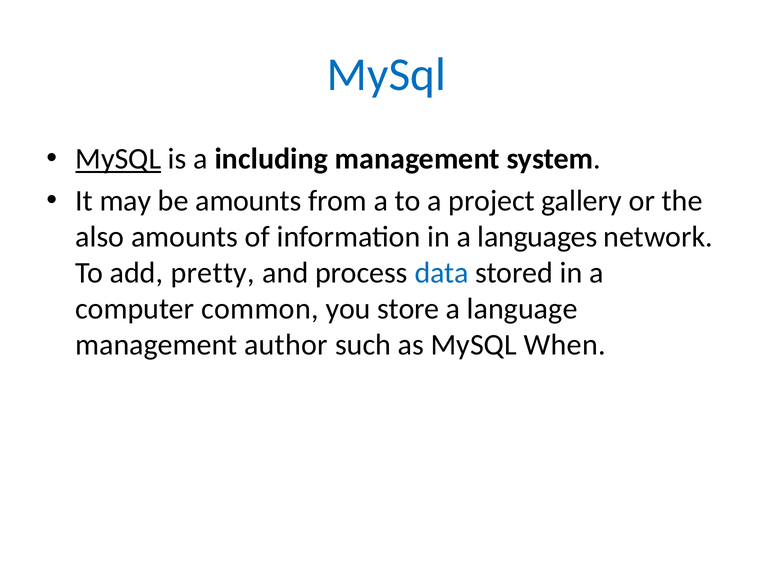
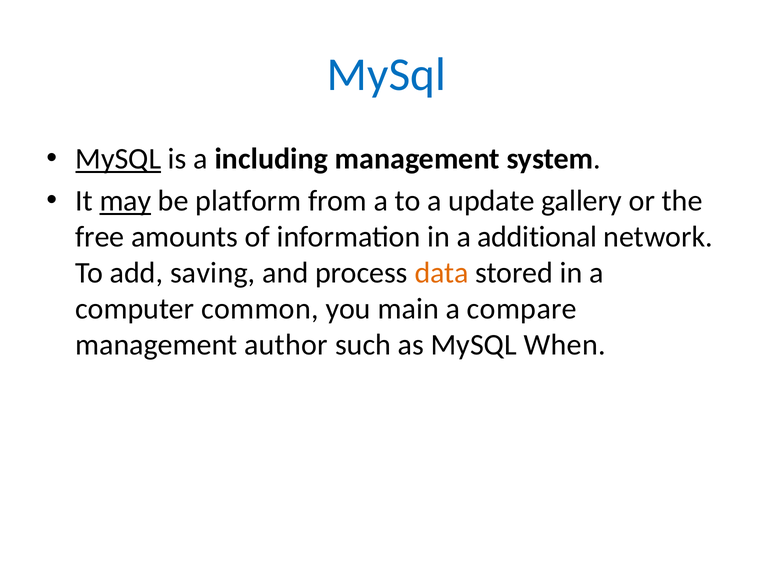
may underline: none -> present
be amounts: amounts -> platform
project: project -> update
also: also -> free
languages: languages -> additional
pretty: pretty -> saving
data colour: blue -> orange
store: store -> main
language: language -> compare
